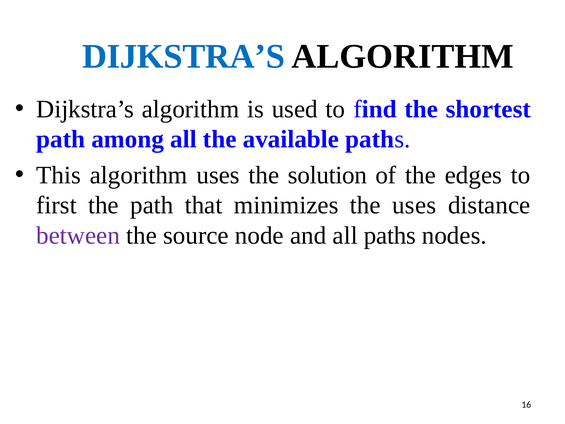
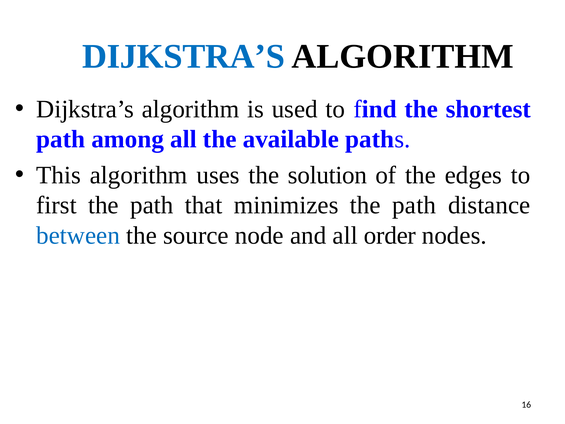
minimizes the uses: uses -> path
between colour: purple -> blue
all paths: paths -> order
